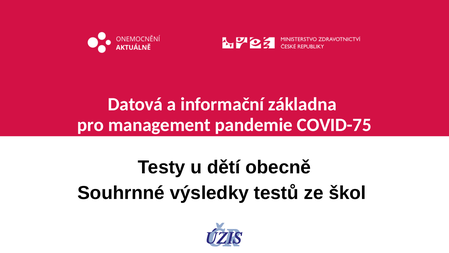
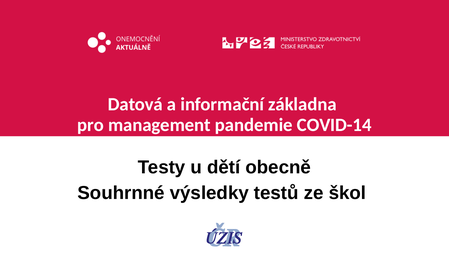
COVID-75: COVID-75 -> COVID-14
